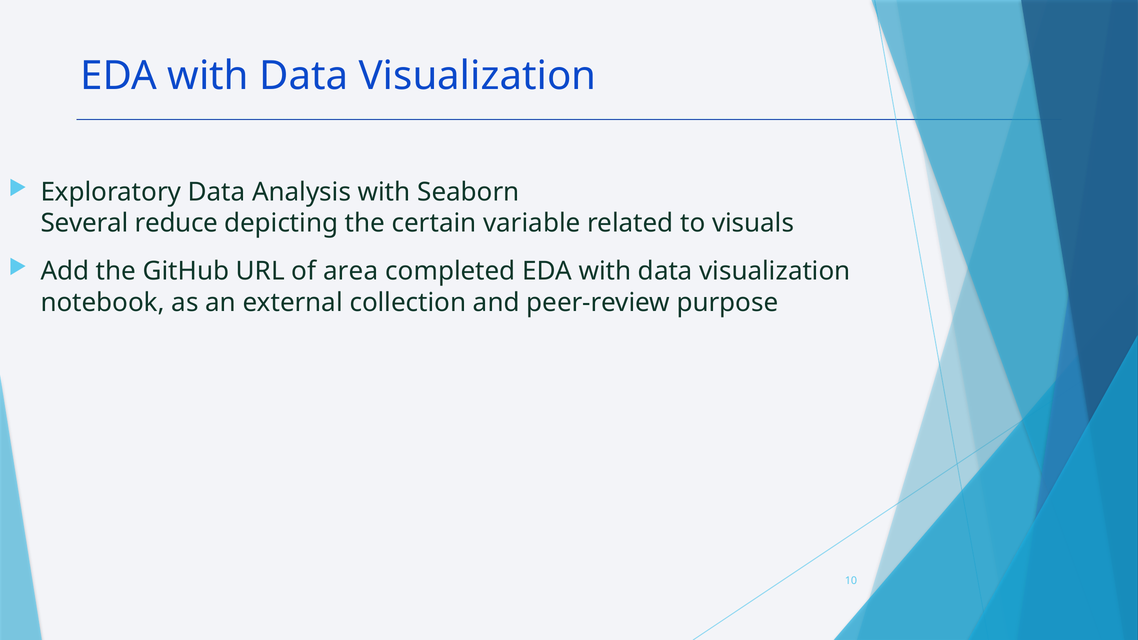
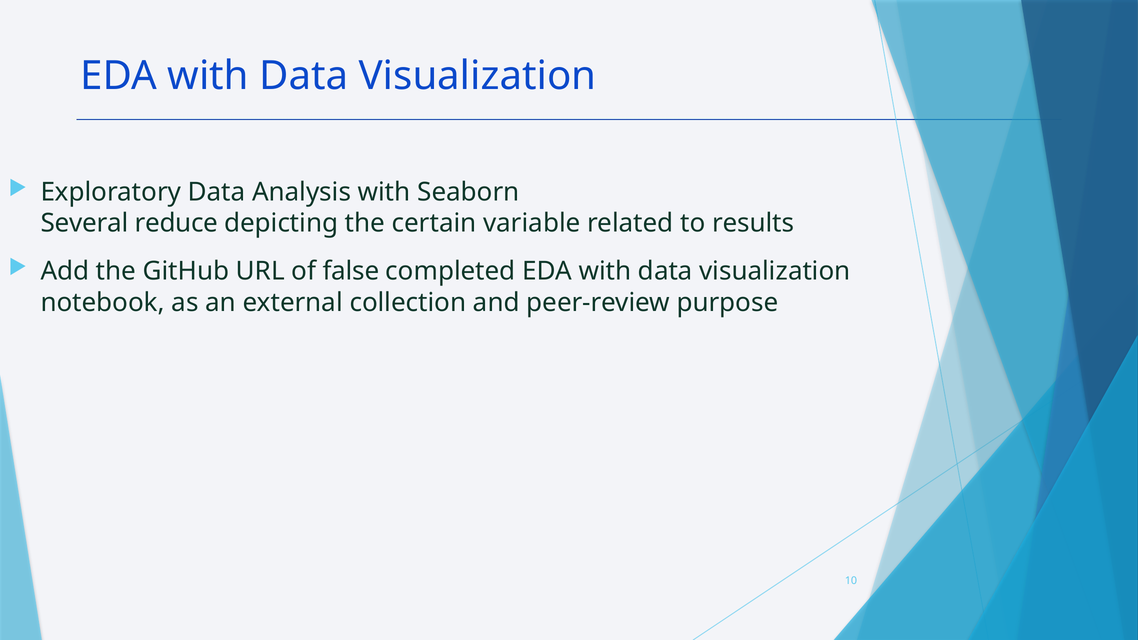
visuals: visuals -> results
area: area -> false
